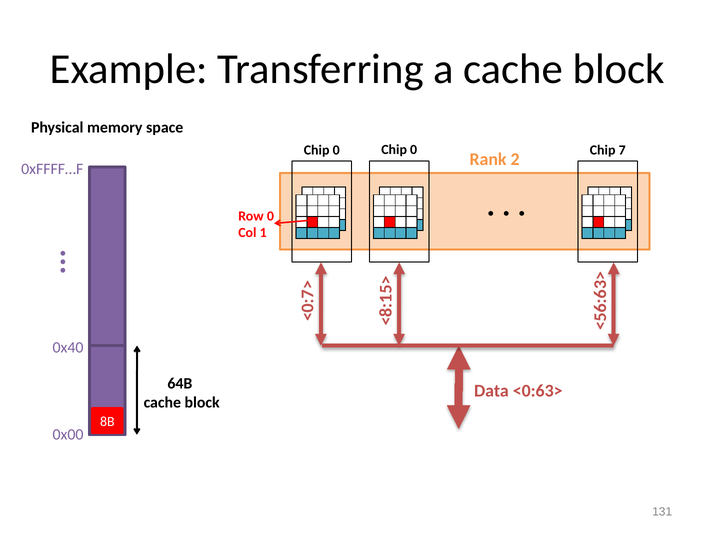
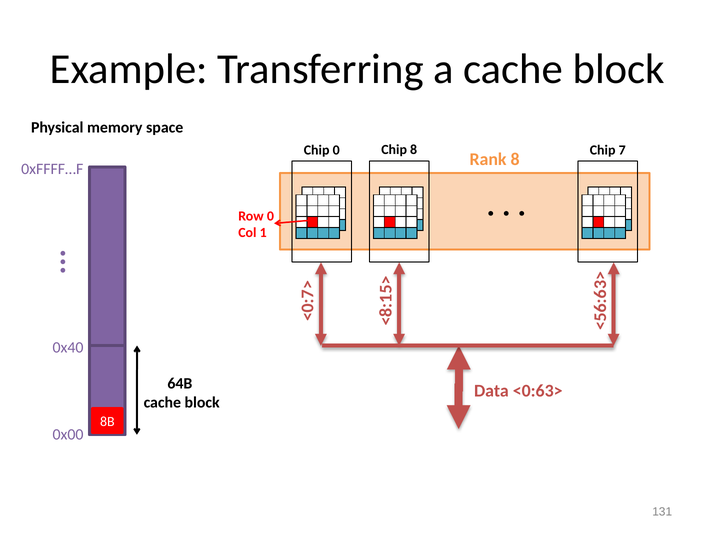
0 Chip 0: 0 -> 8
Rank 2: 2 -> 8
